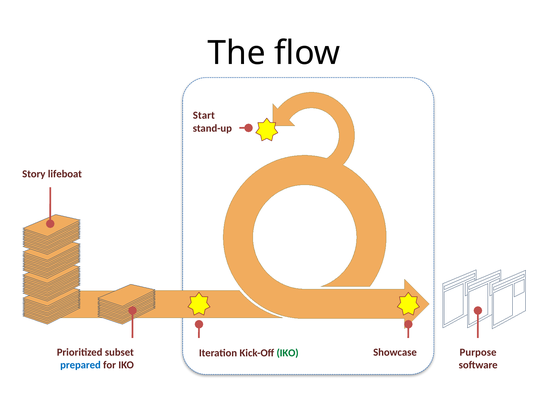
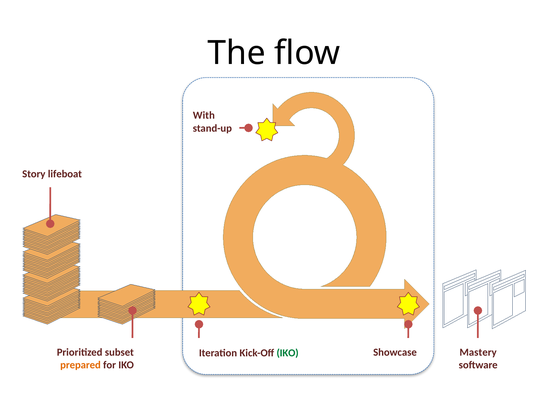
Start: Start -> With
Purpose: Purpose -> Mastery
prepared colour: blue -> orange
